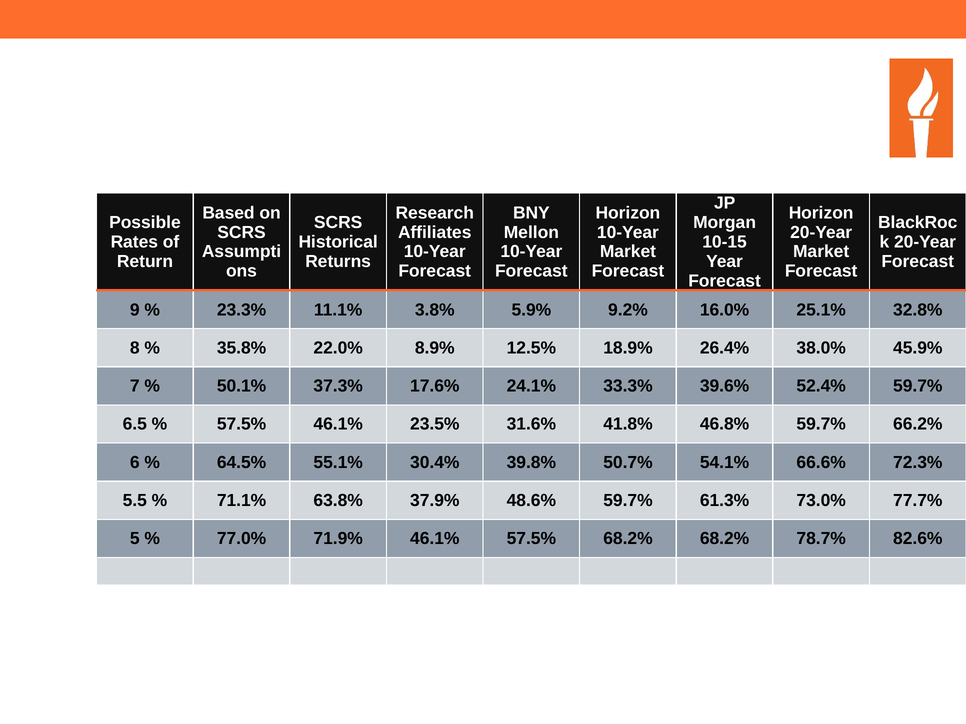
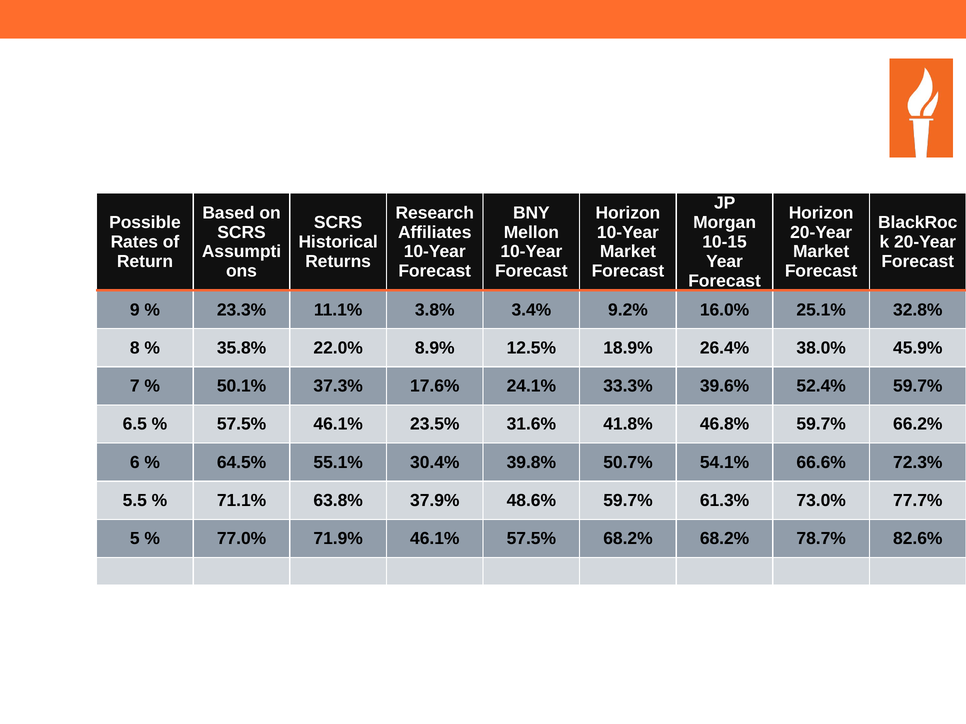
5.9%: 5.9% -> 3.4%
